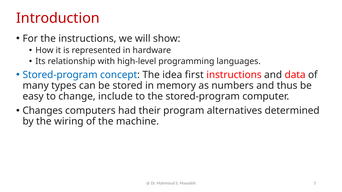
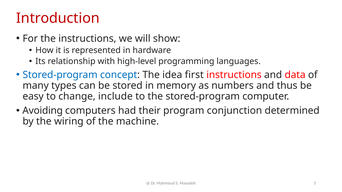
Changes: Changes -> Avoiding
alternatives: alternatives -> conjunction
